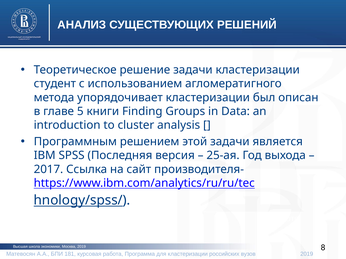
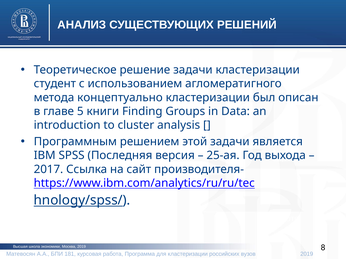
упорядочивает: упорядочивает -> концептуально
